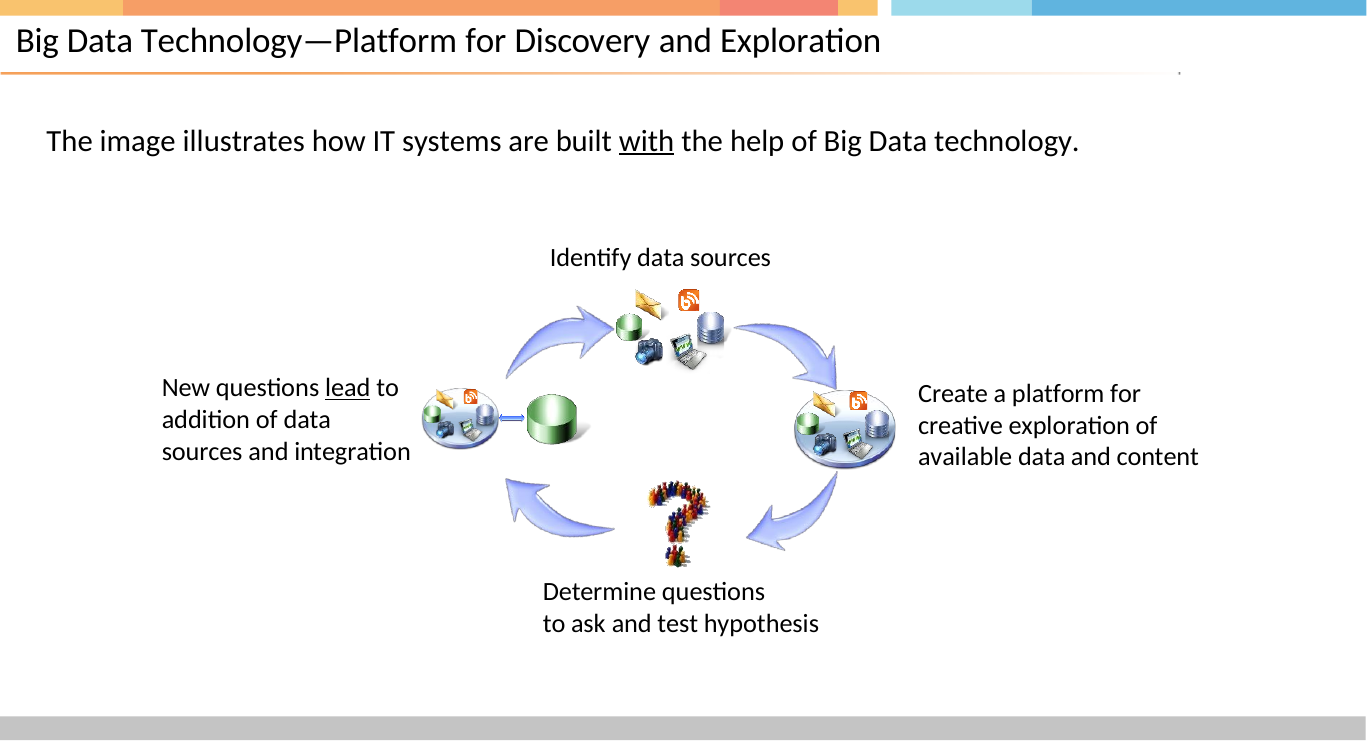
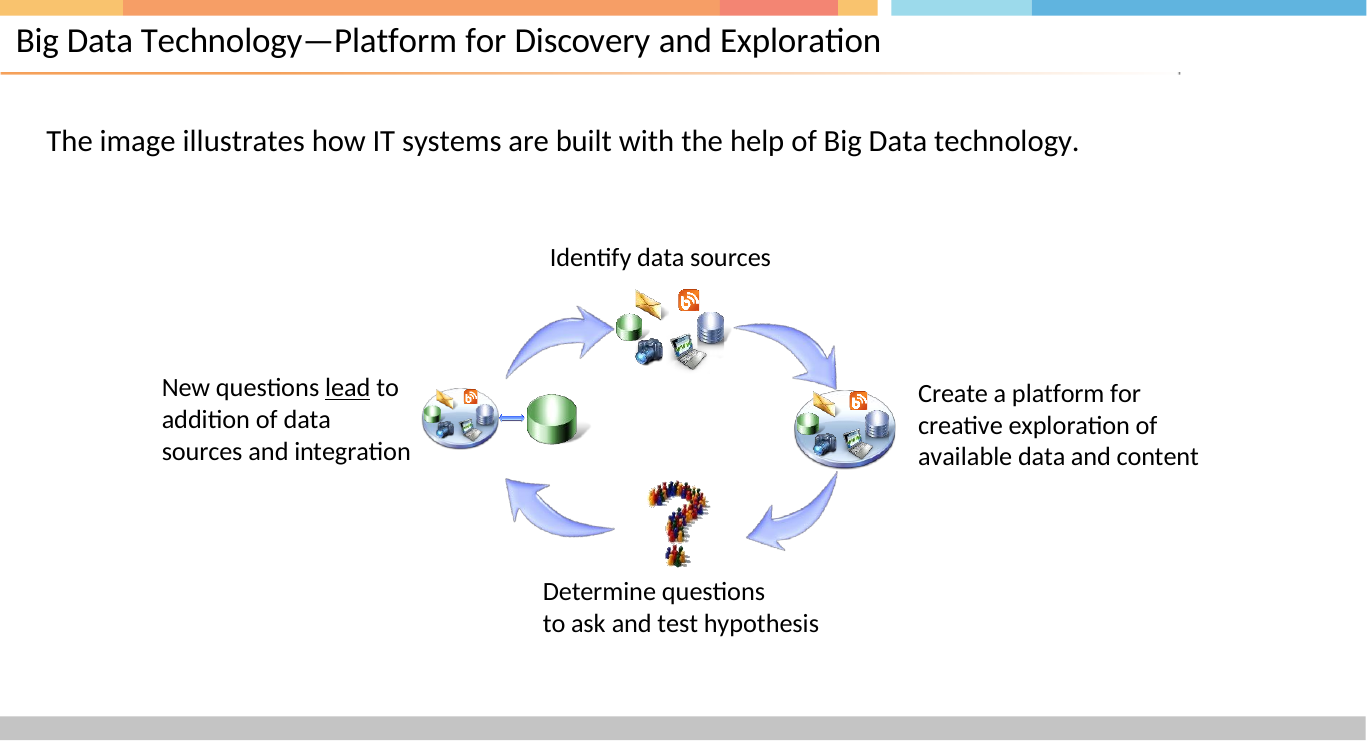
with underline: present -> none
